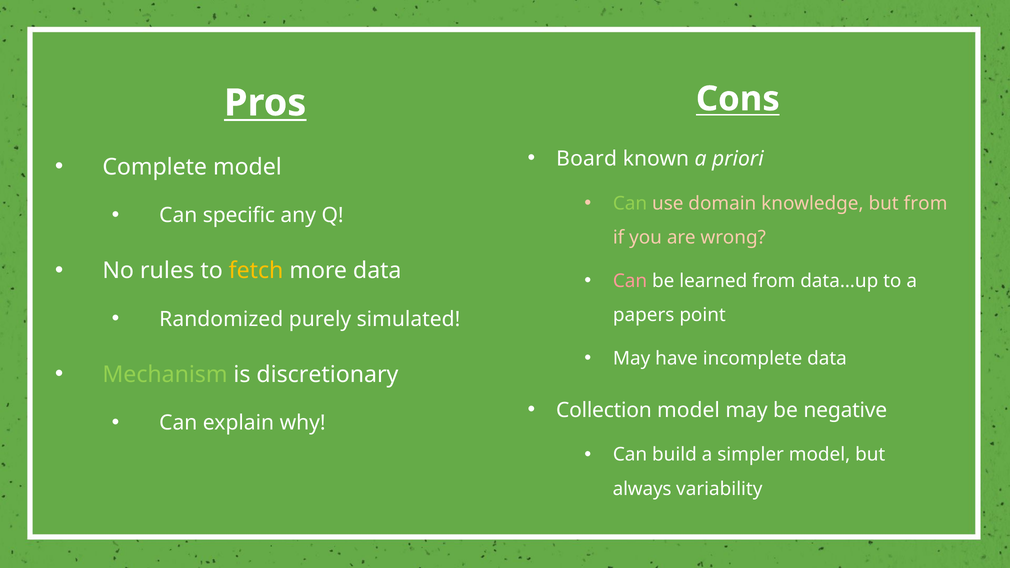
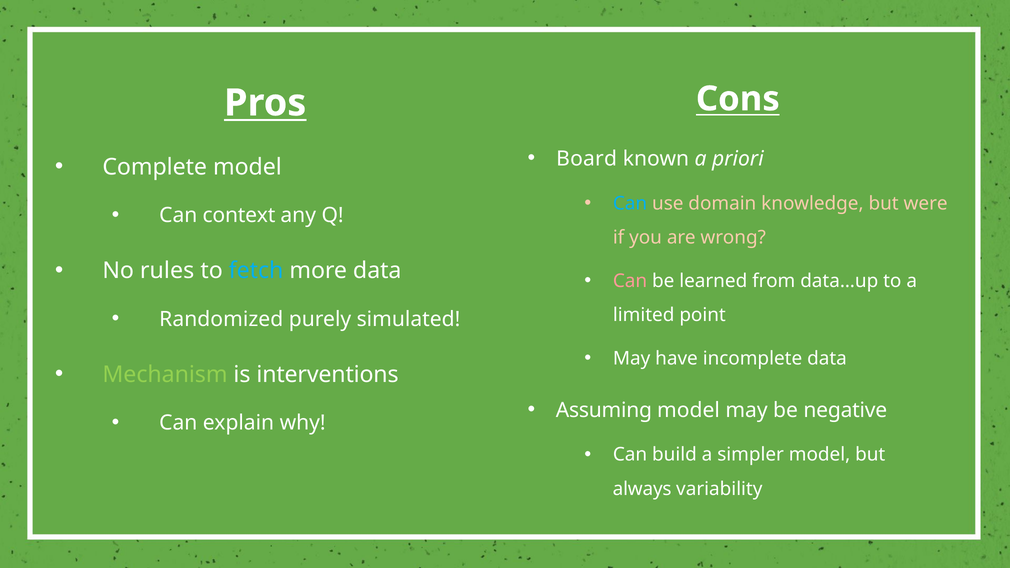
Can at (630, 203) colour: light green -> light blue
but from: from -> were
specific: specific -> context
fetch colour: yellow -> light blue
papers: papers -> limited
discretionary: discretionary -> interventions
Collection: Collection -> Assuming
